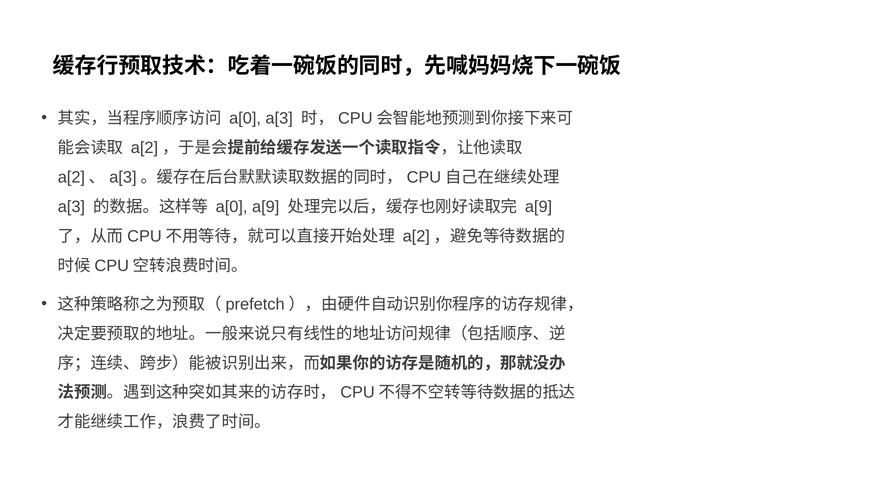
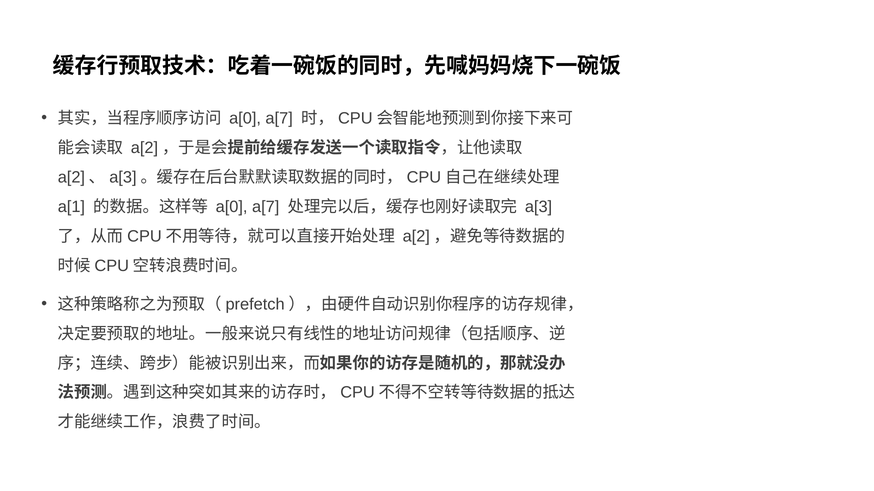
a[3 at (279, 118): a[3 -> a[7
a[3 at (71, 207): a[3 -> a[1
a[9 at (266, 207): a[9 -> a[7
a[9 at (539, 207): a[9 -> a[3
